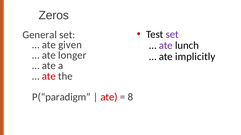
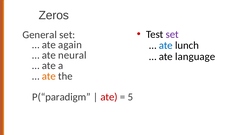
given: given -> again
ate at (166, 46) colour: purple -> blue
longer: longer -> neural
implicitly: implicitly -> language
ate at (49, 76) colour: red -> orange
8: 8 -> 5
